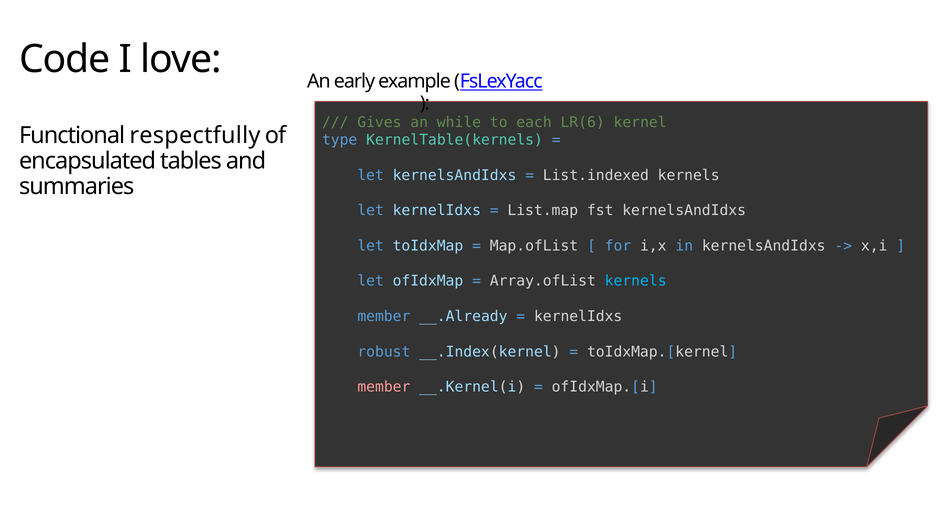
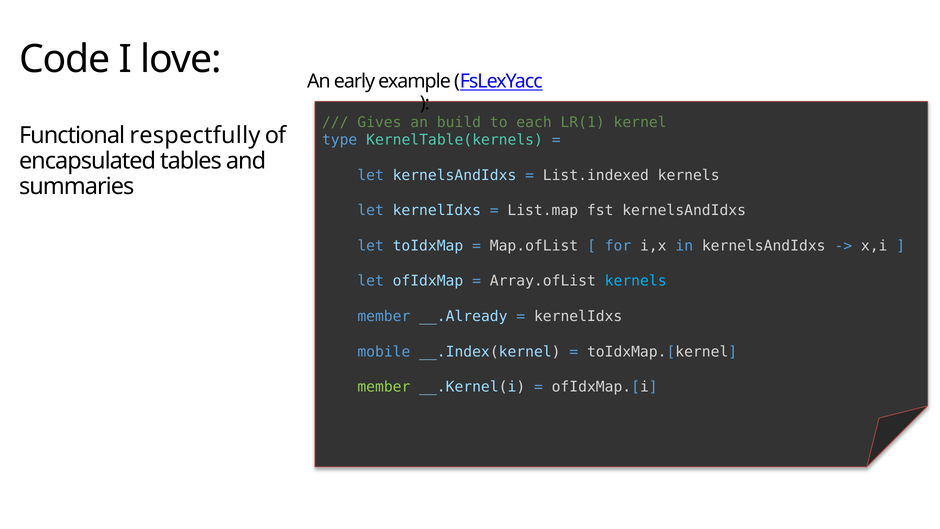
while: while -> build
LR(6: LR(6 -> LR(1
robust: robust -> mobile
member at (384, 387) colour: pink -> light green
